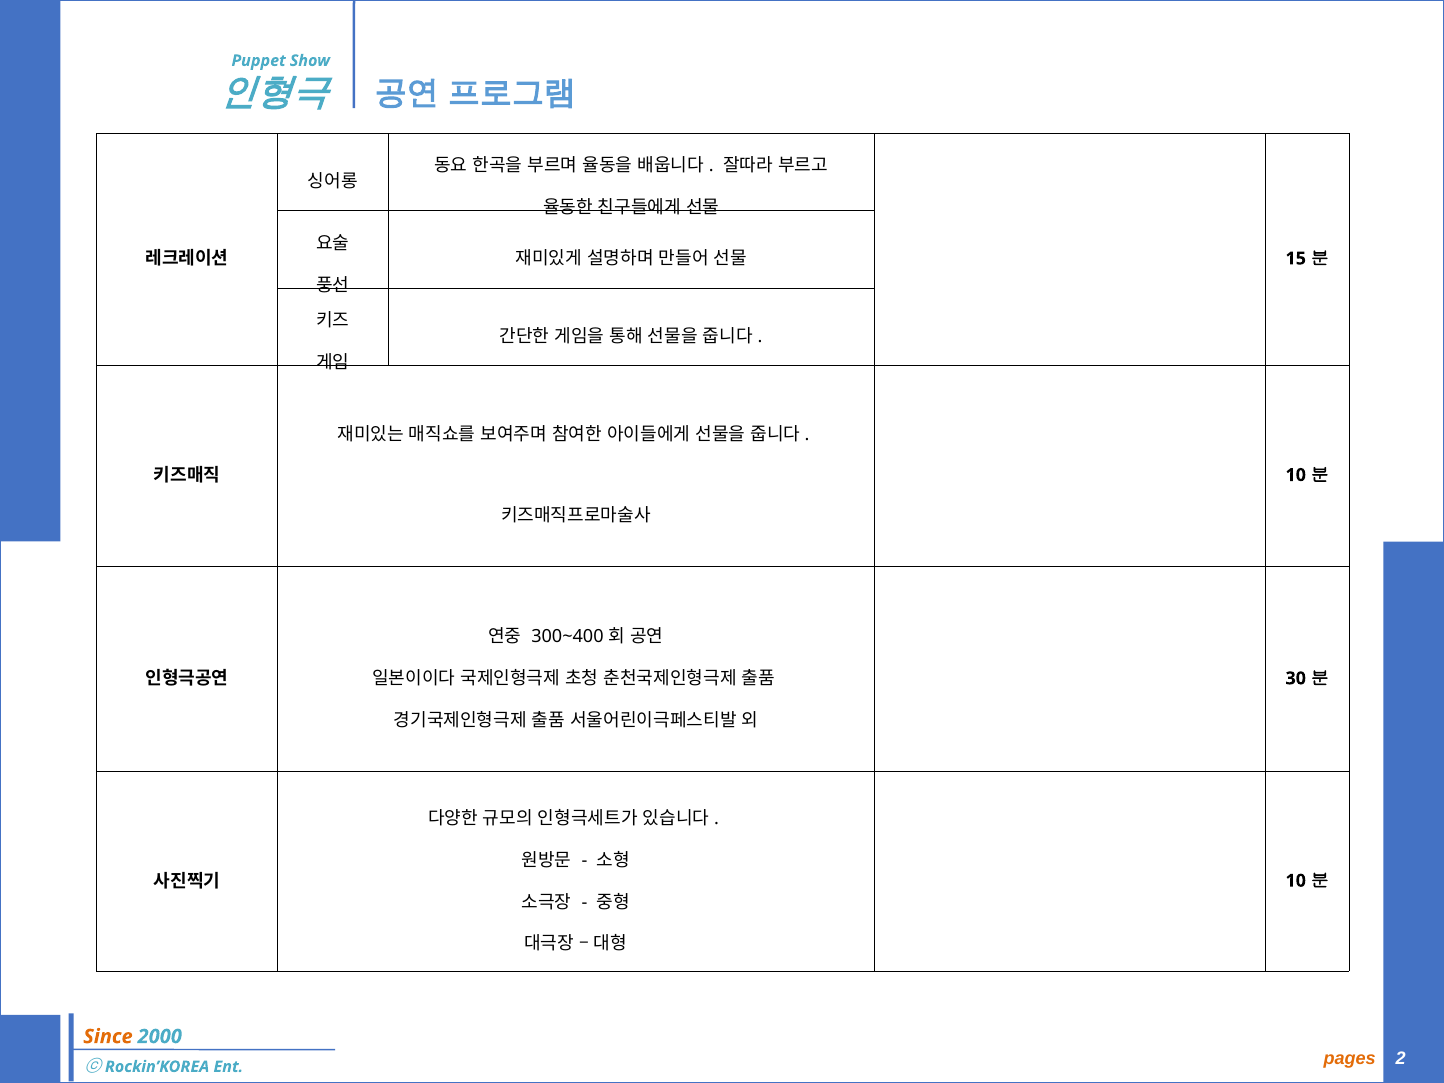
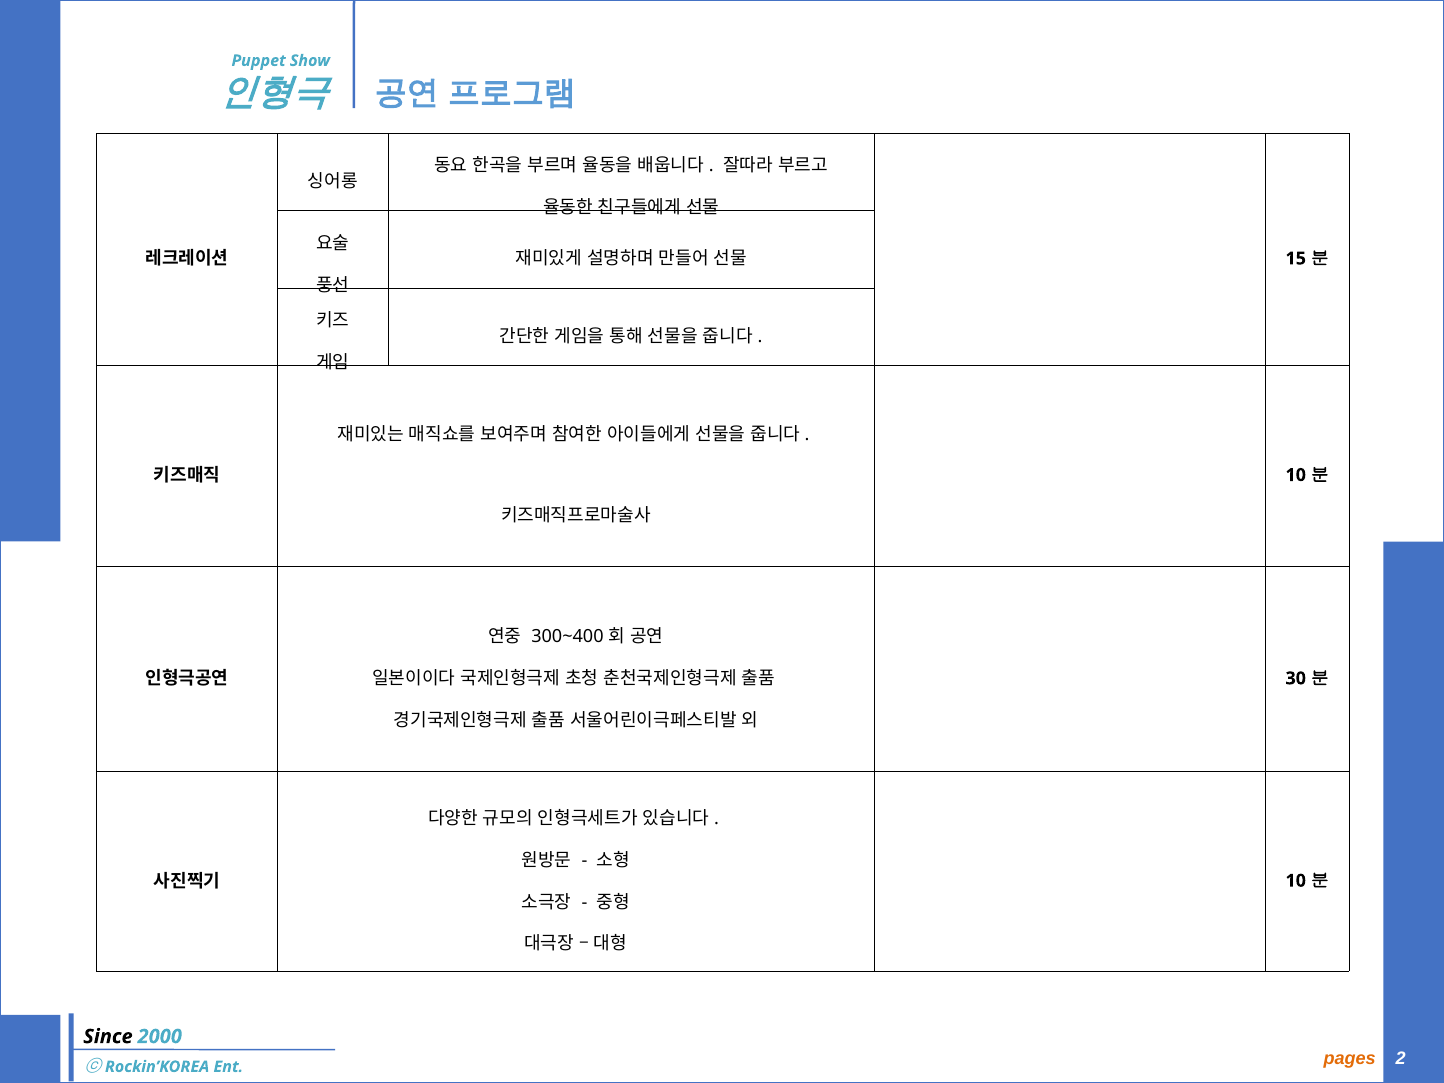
Since colour: orange -> black
